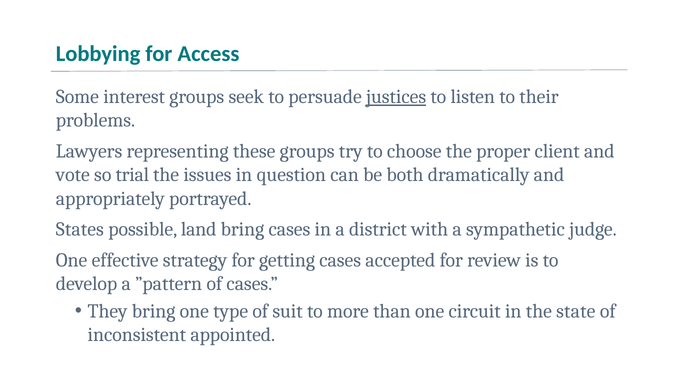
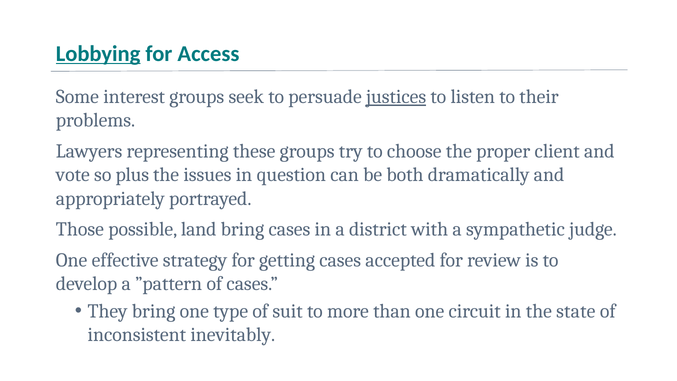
Lobbying underline: none -> present
trial: trial -> plus
States: States -> Those
appointed: appointed -> inevitably
